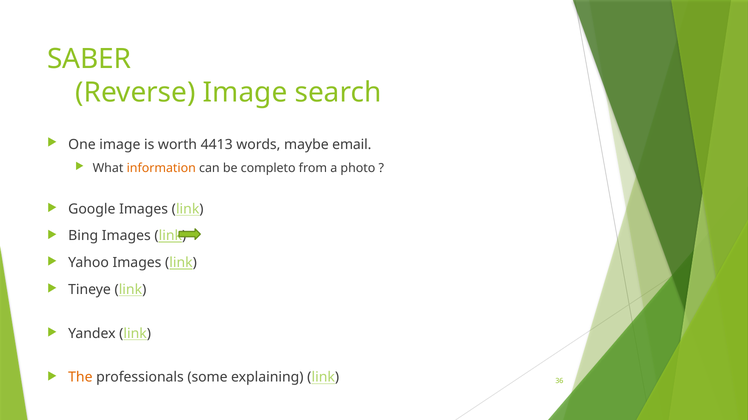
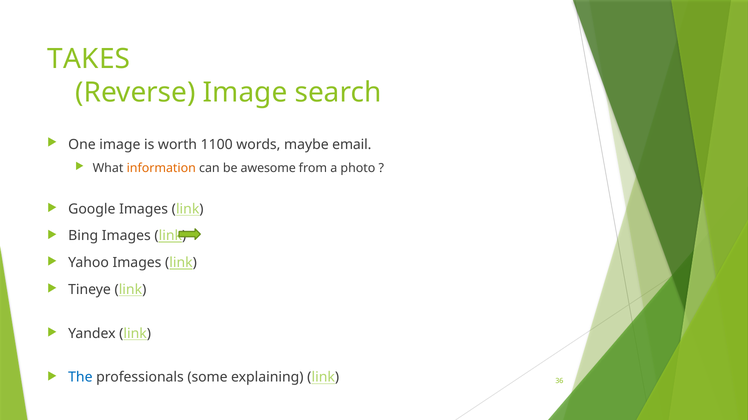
SABER: SABER -> TAKES
4413: 4413 -> 1100
completo: completo -> awesome
The colour: orange -> blue
